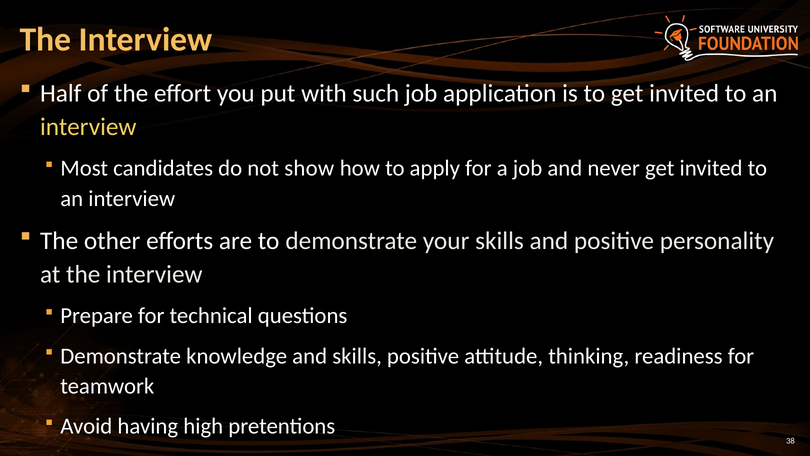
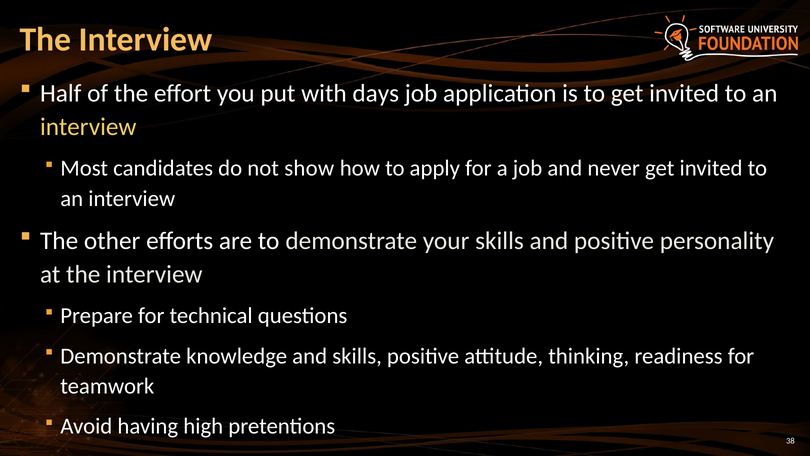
such: such -> days
